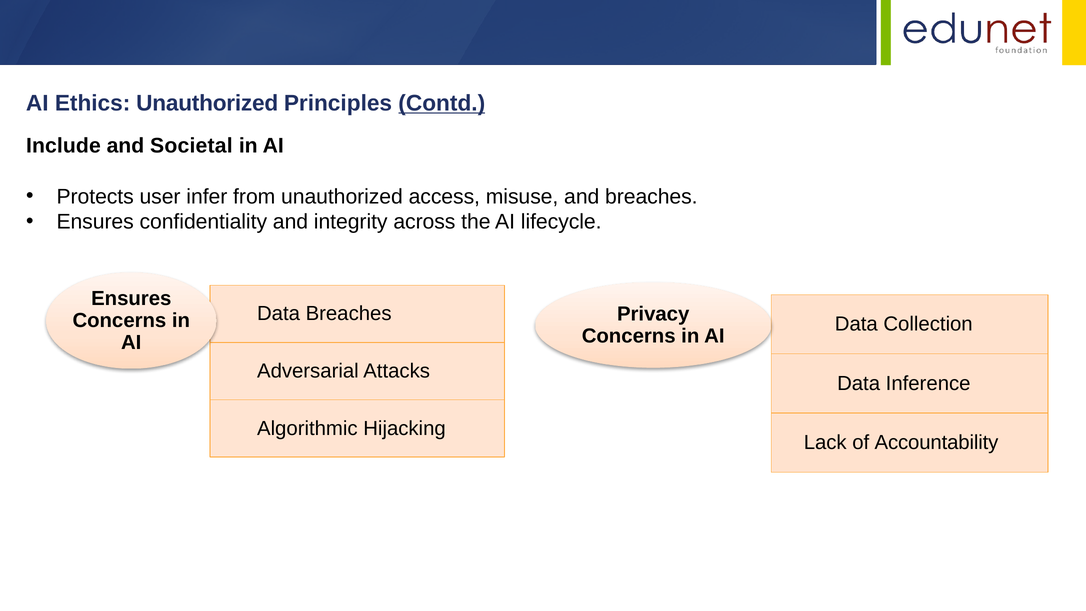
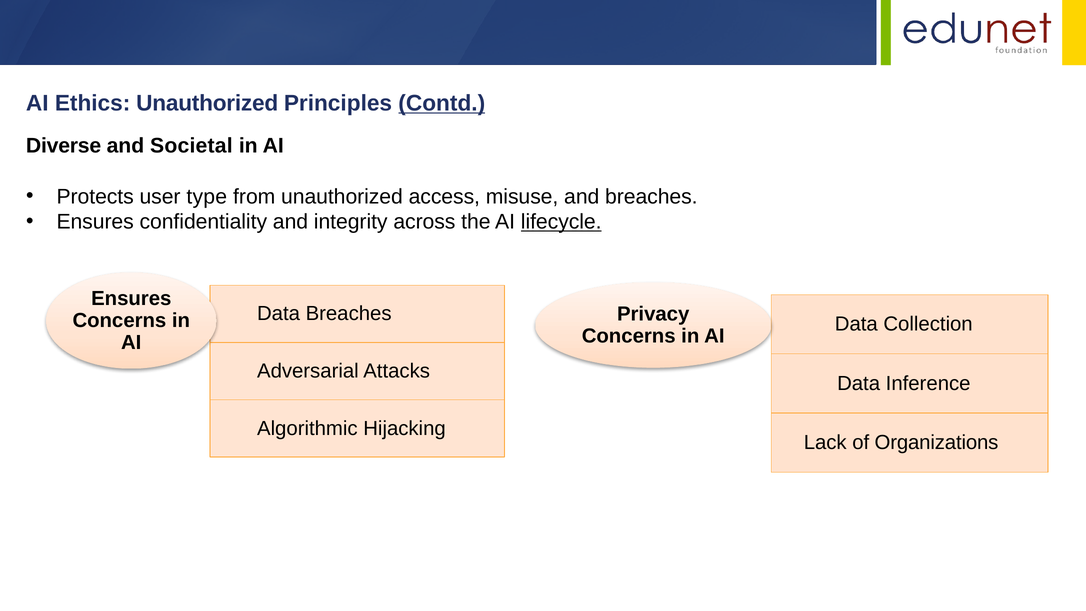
Include: Include -> Diverse
infer: infer -> type
lifecycle underline: none -> present
Accountability: Accountability -> Organizations
